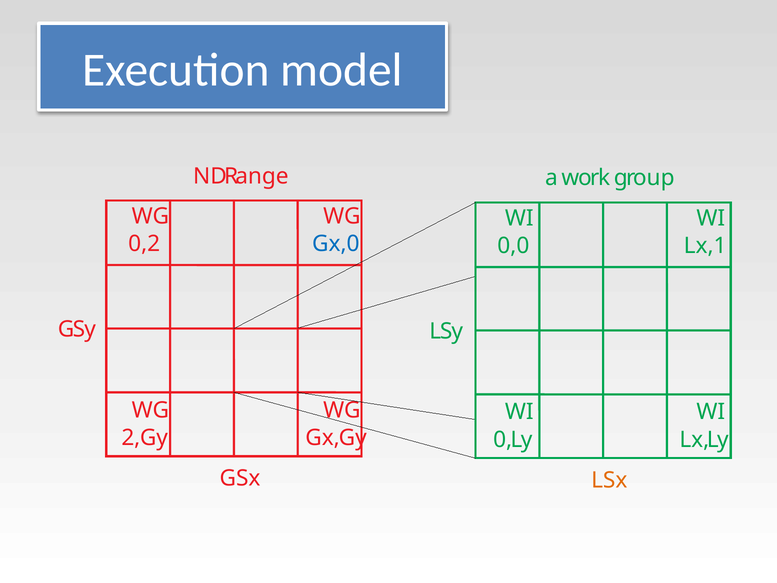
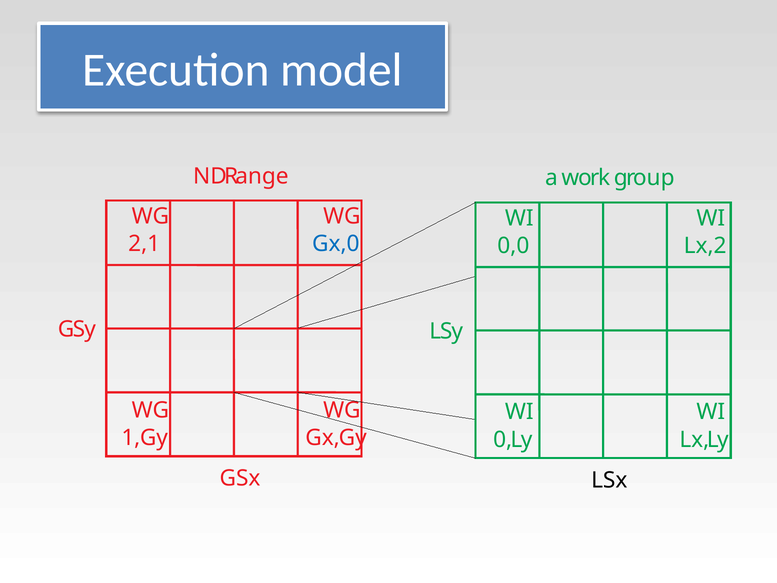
0,2: 0,2 -> 2,1
Lx,1: Lx,1 -> Lx,2
2,Gy: 2,Gy -> 1,Gy
LSx colour: orange -> black
